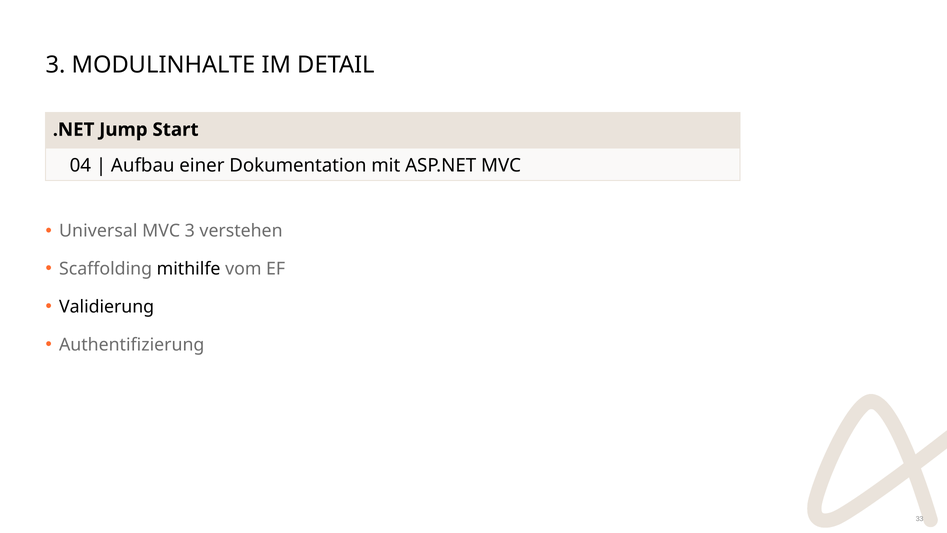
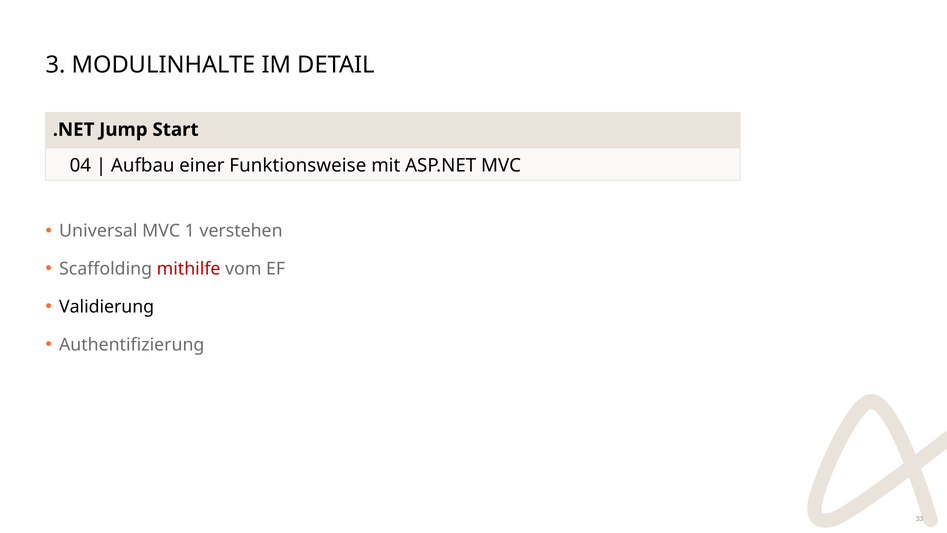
Dokumentation: Dokumentation -> Funktionsweise
MVC 3: 3 -> 1
mithilfe colour: black -> red
